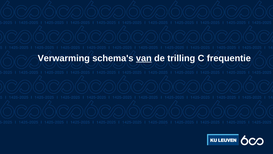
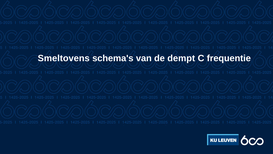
Verwarming: Verwarming -> Smeltovens
van underline: present -> none
trilling: trilling -> dempt
